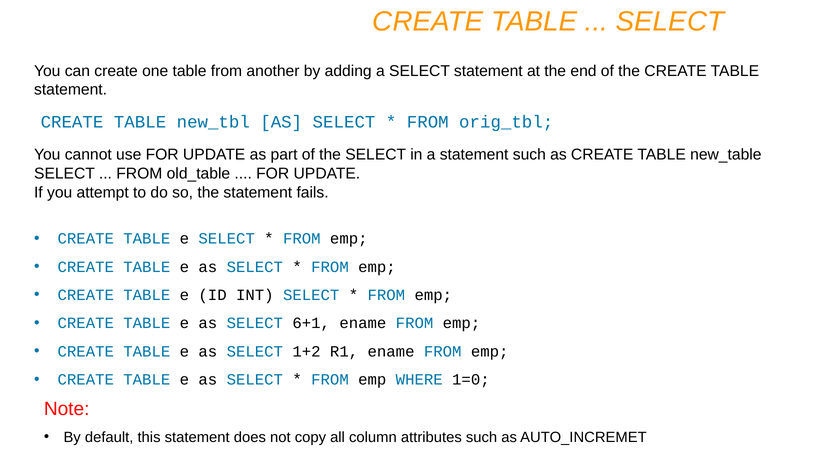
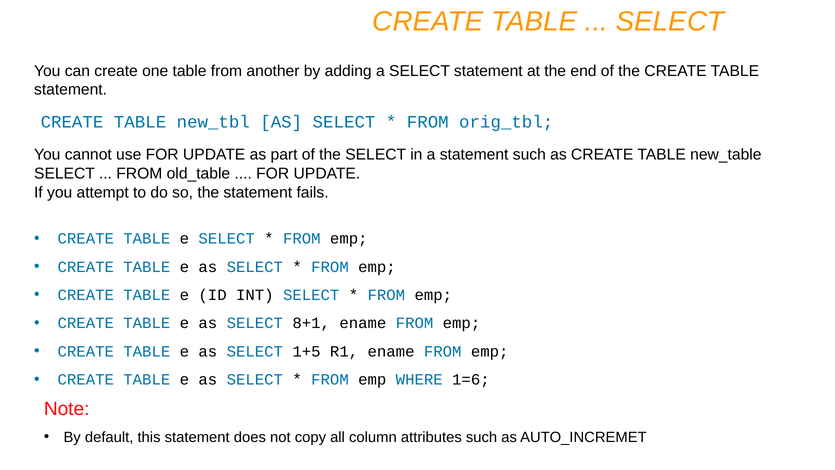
6+1: 6+1 -> 8+1
1+2: 1+2 -> 1+5
1=0: 1=0 -> 1=6
